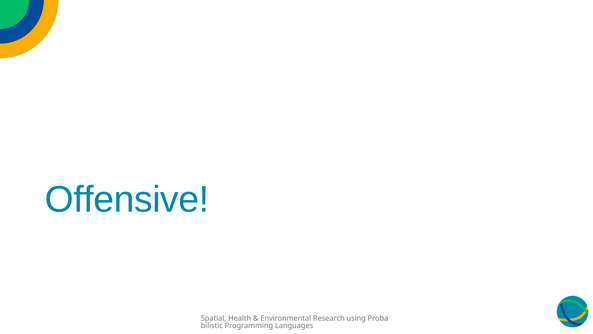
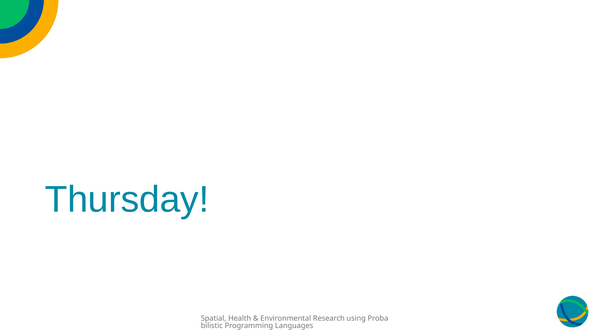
Offensive: Offensive -> Thursday
